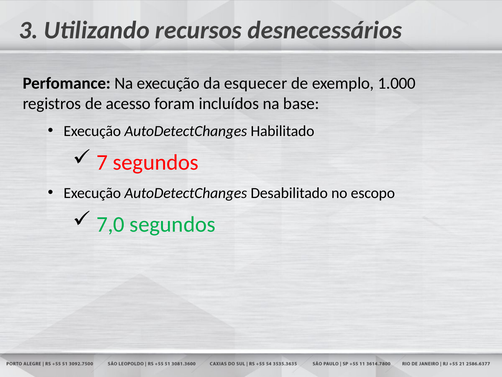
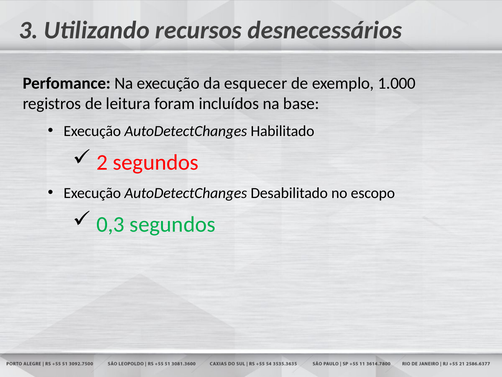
acesso: acesso -> leitura
7: 7 -> 2
7,0: 7,0 -> 0,3
